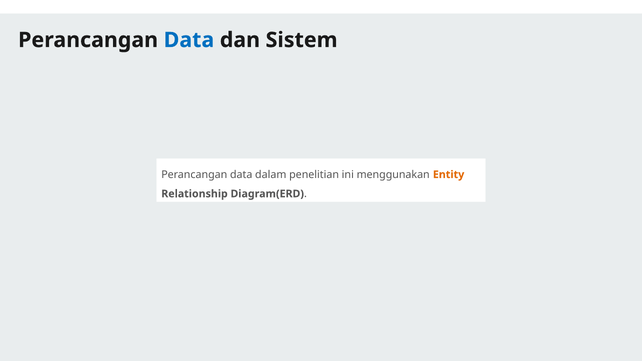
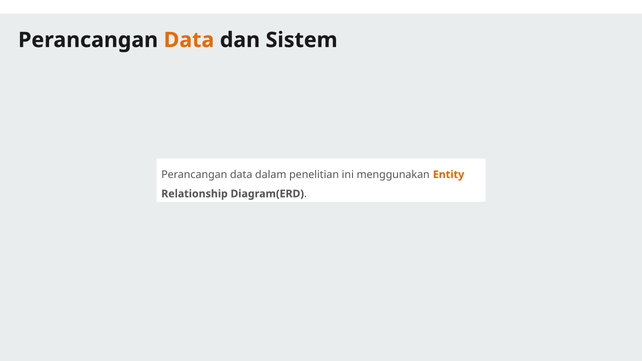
Data at (189, 40) colour: blue -> orange
